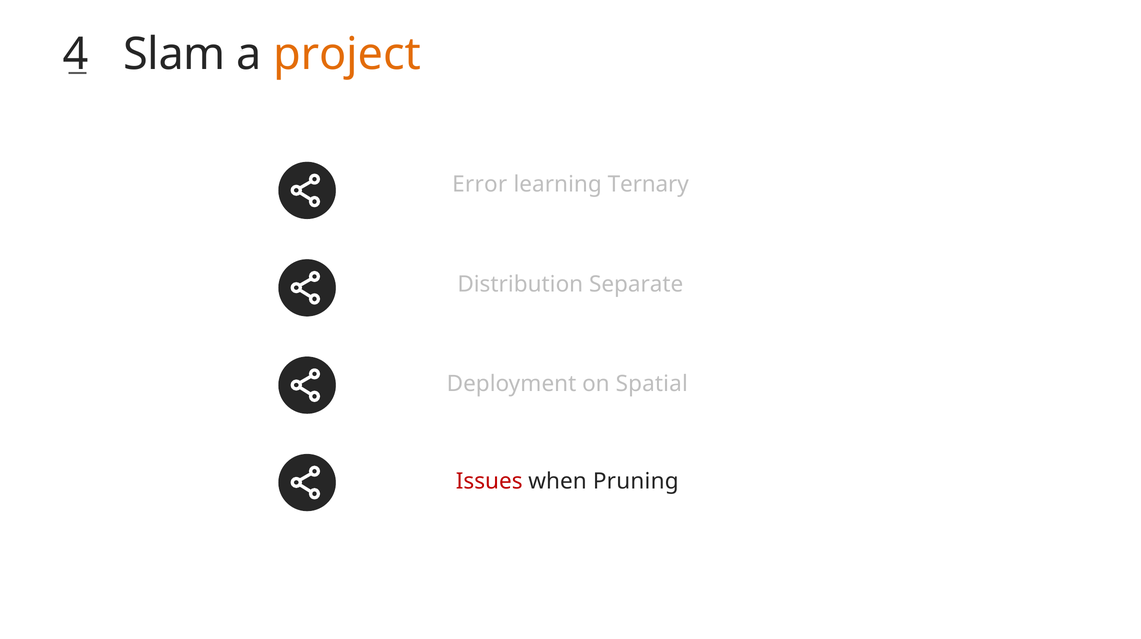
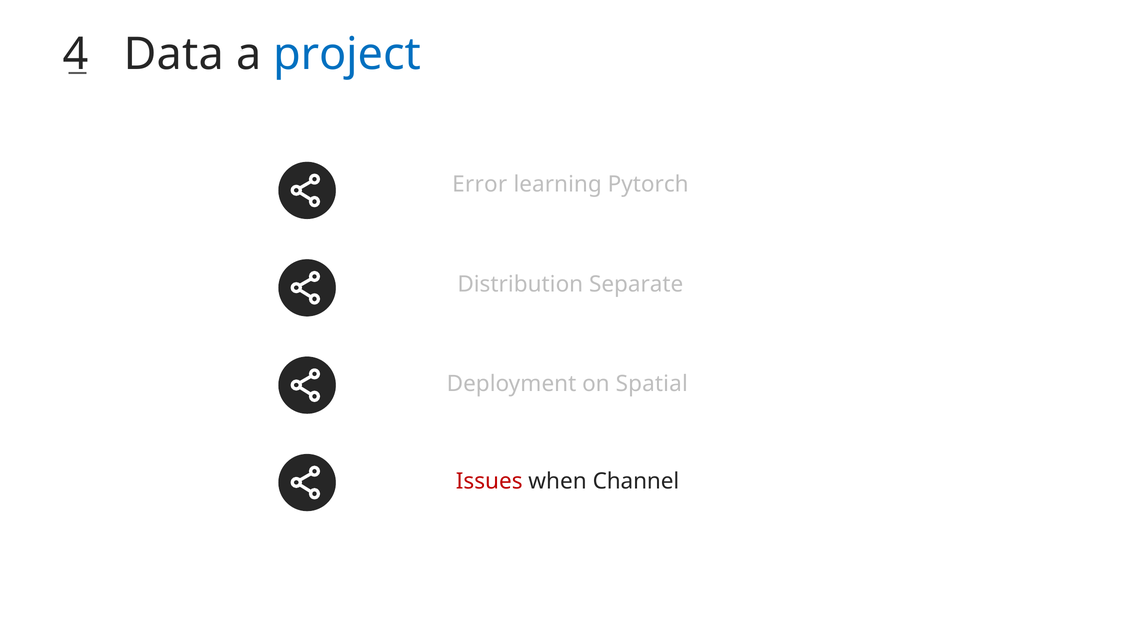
Slam: Slam -> Data
project at (347, 54) colour: orange -> blue
Ternary: Ternary -> Pytorch
Pruning: Pruning -> Channel
